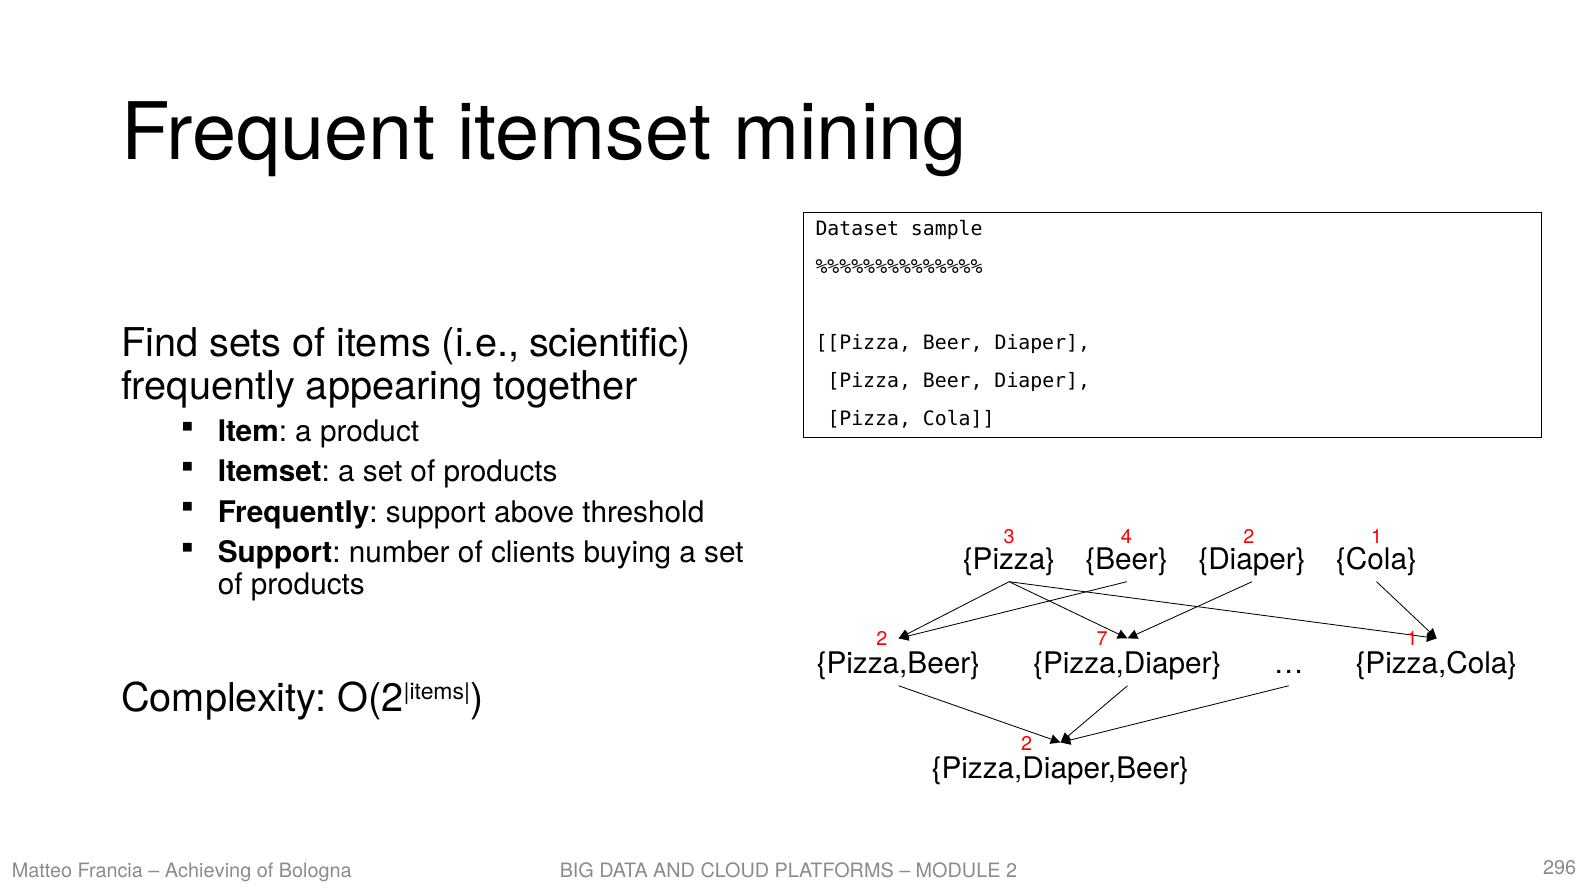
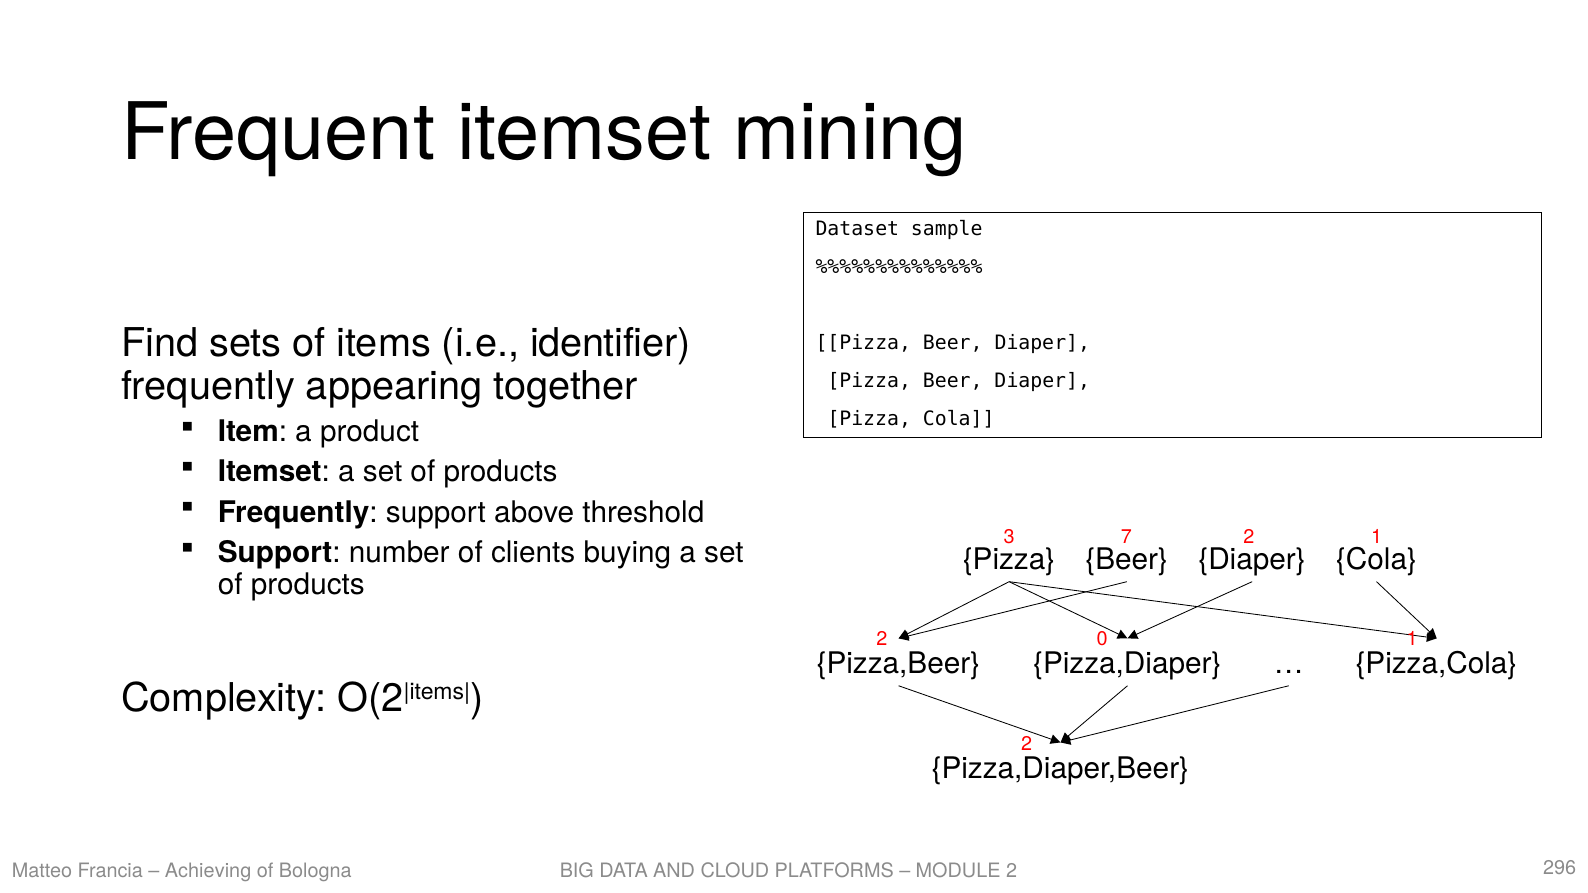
scientific: scientific -> identifier
4: 4 -> 7
7: 7 -> 0
